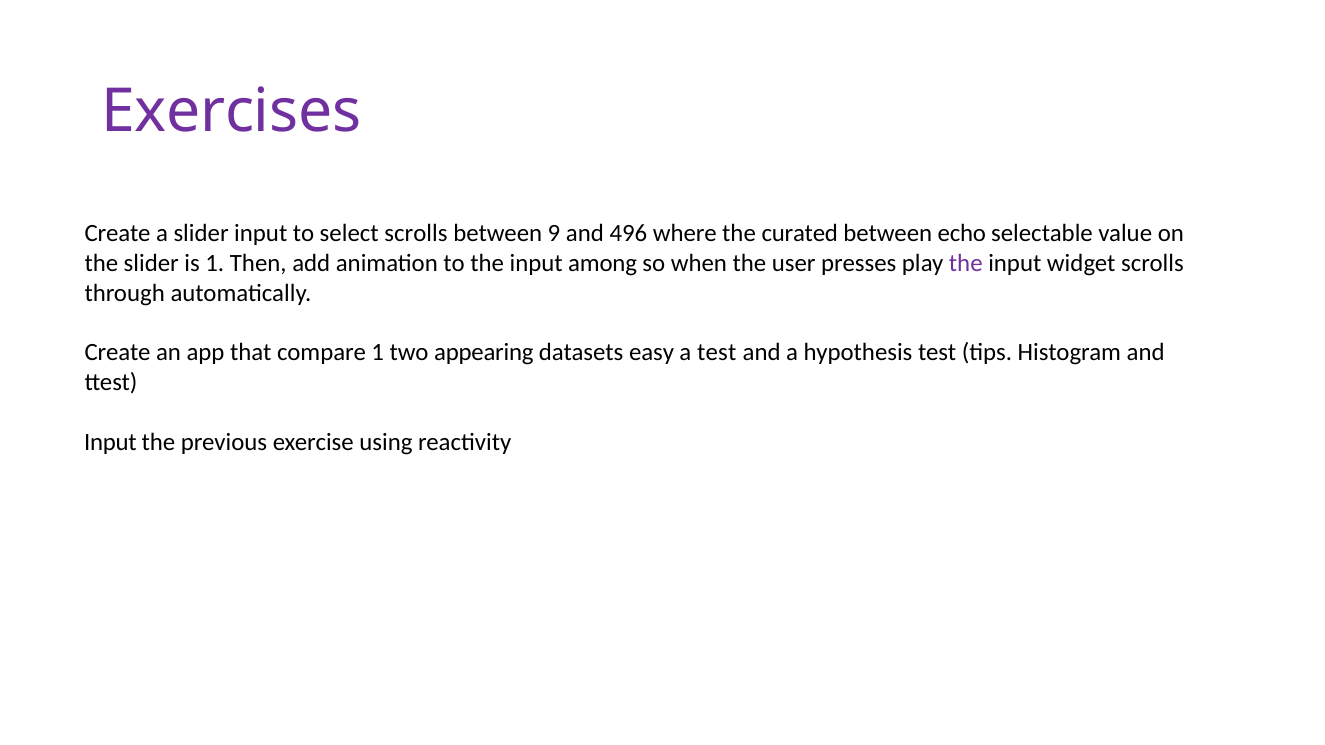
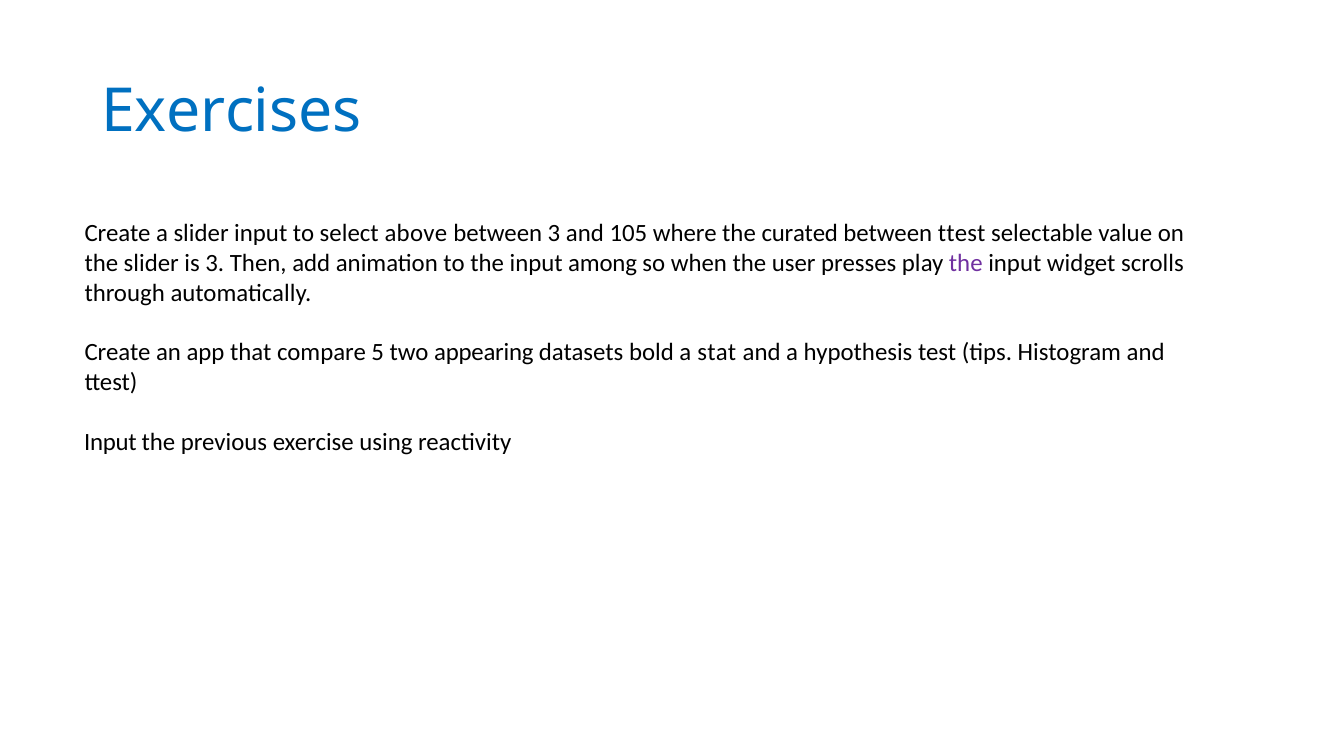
Exercises colour: purple -> blue
select scrolls: scrolls -> above
between 9: 9 -> 3
496: 496 -> 105
between echo: echo -> ttest
is 1: 1 -> 3
compare 1: 1 -> 5
easy: easy -> bold
a test: test -> stat
